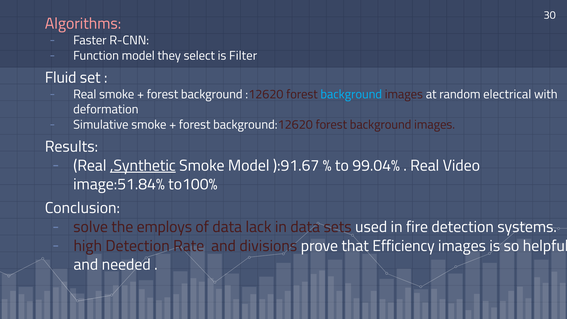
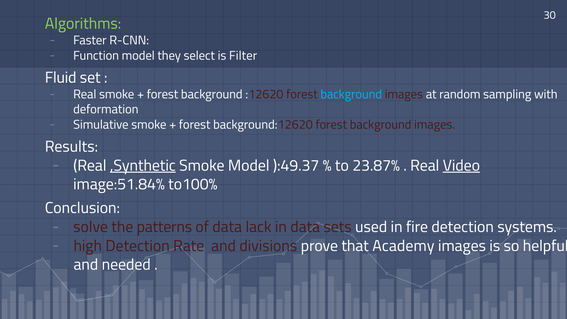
Algorithms colour: pink -> light green
electrical: electrical -> sampling
):91.67: ):91.67 -> ):49.37
99.04%: 99.04% -> 23.87%
Video underline: none -> present
employs: employs -> patterns
Efficiency: Efficiency -> Academy
